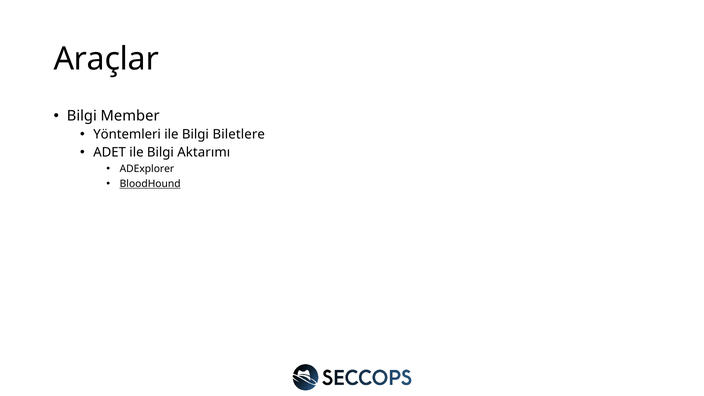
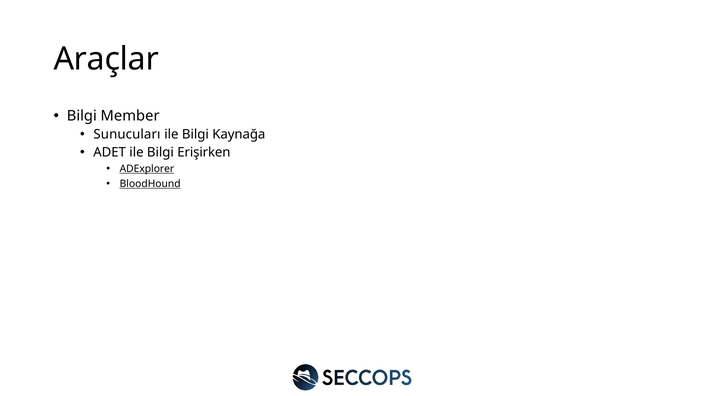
Yöntemleri: Yöntemleri -> Sunucuları
Biletlere: Biletlere -> Kaynağa
Aktarımı: Aktarımı -> Erişirken
ADExplorer underline: none -> present
